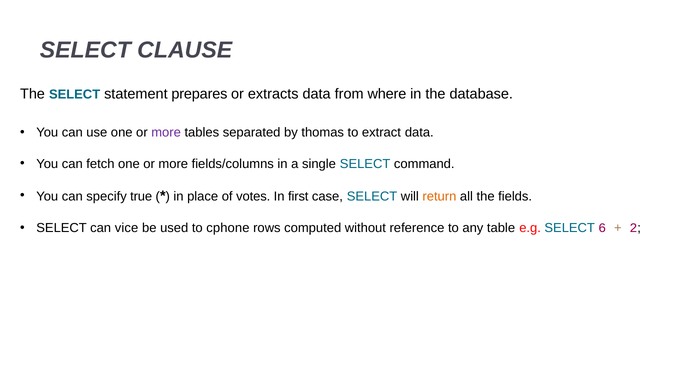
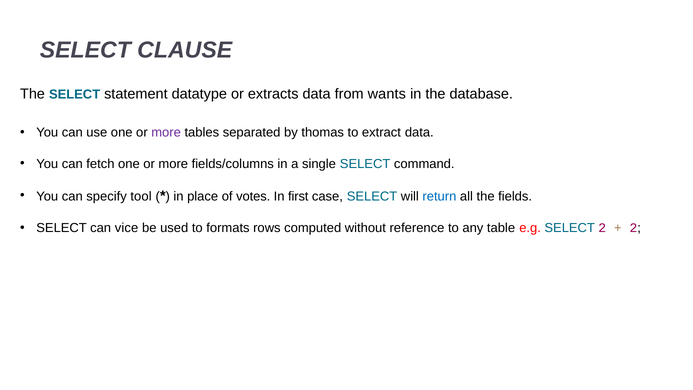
prepares: prepares -> datatype
where: where -> wants
true: true -> tool
return colour: orange -> blue
cphone: cphone -> formats
SELECT 6: 6 -> 2
